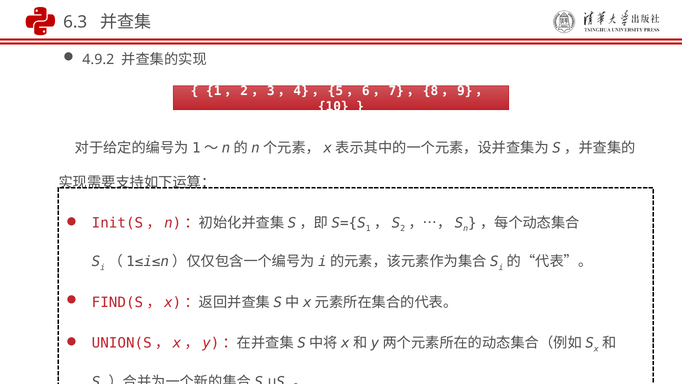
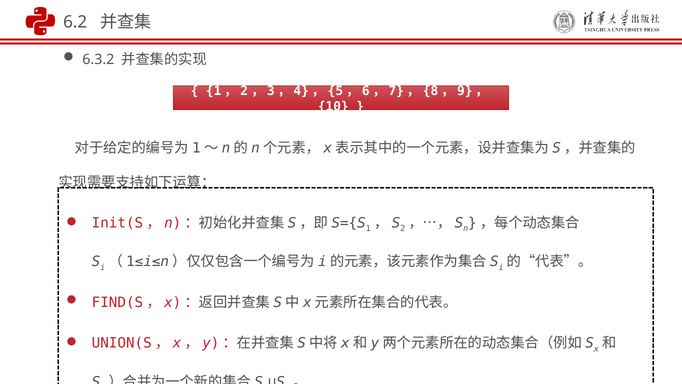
6.3: 6.3 -> 6.2
4.9.2: 4.9.2 -> 6.3.2
